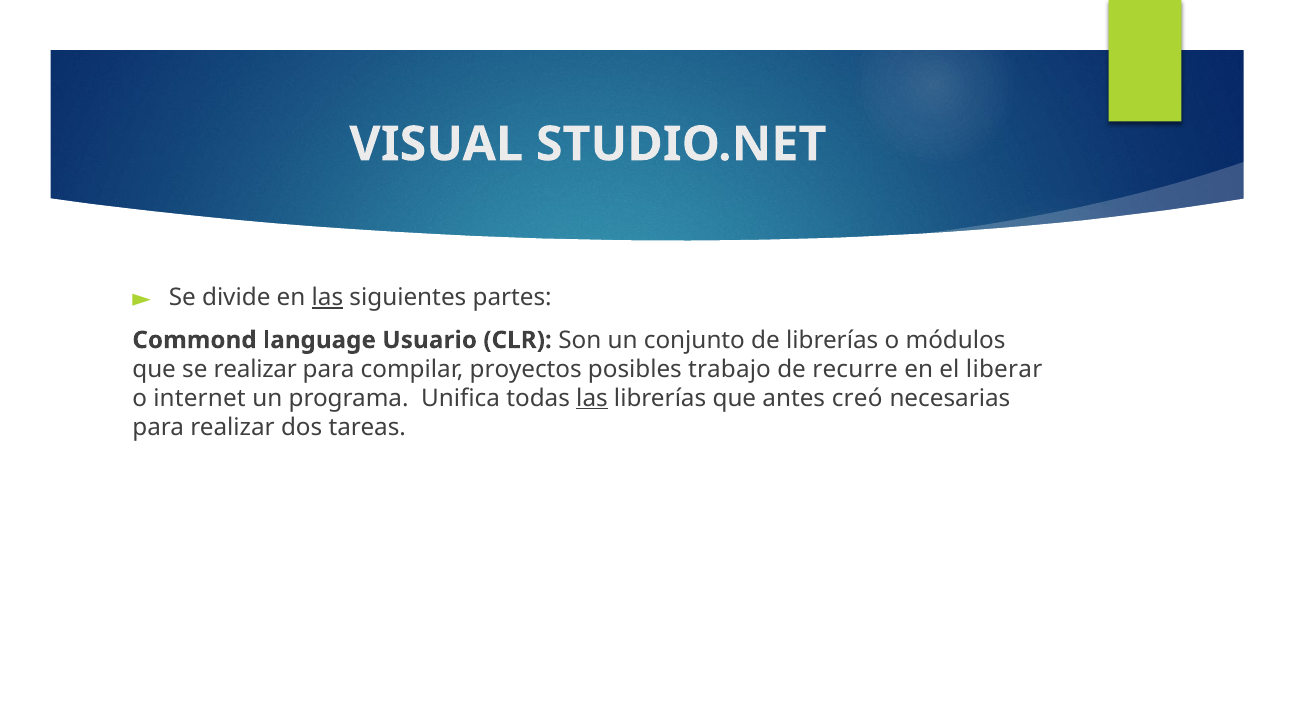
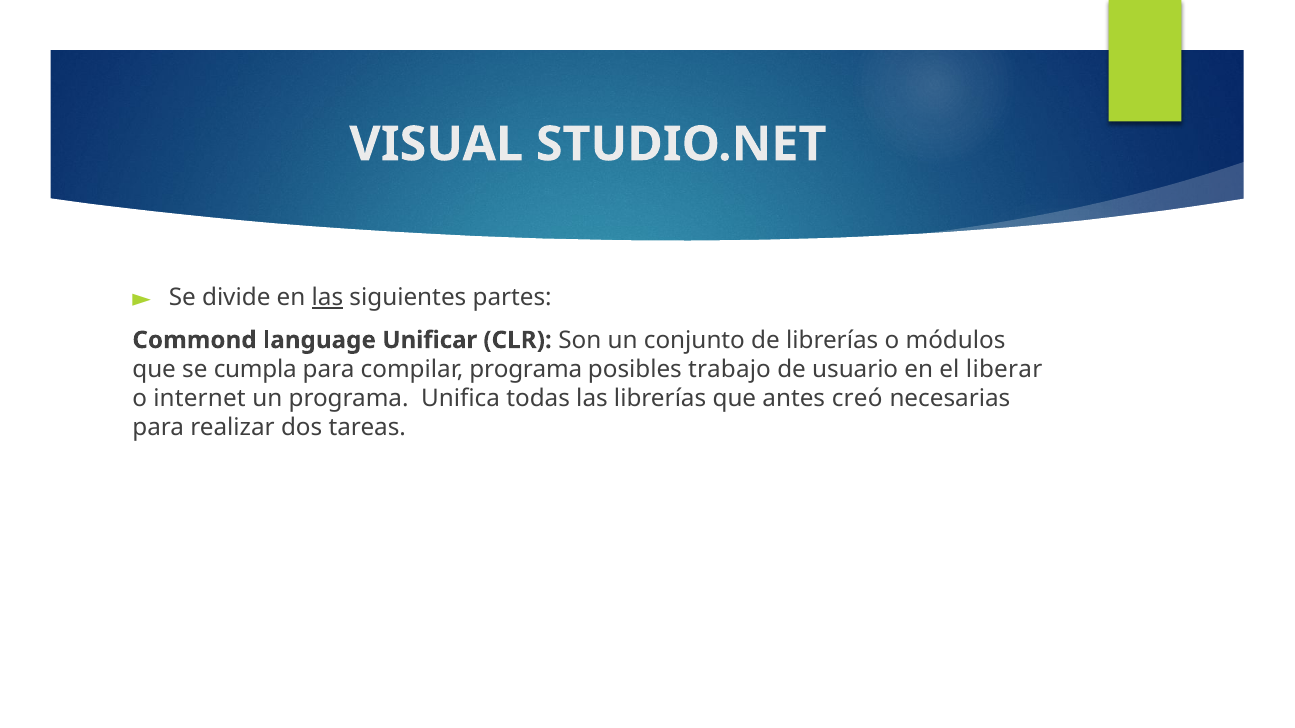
Usuario: Usuario -> Unificar
se realizar: realizar -> cumpla
compilar proyectos: proyectos -> programa
recurre: recurre -> usuario
las at (592, 399) underline: present -> none
